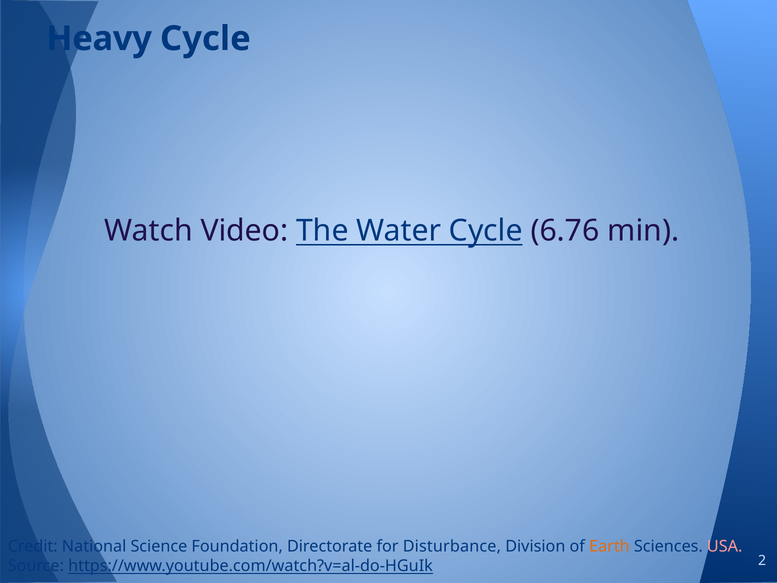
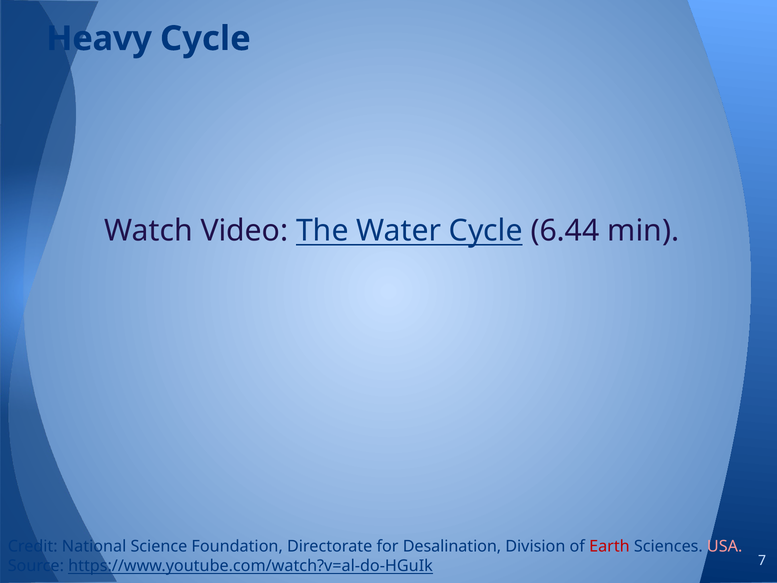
6.76: 6.76 -> 6.44
Disturbance: Disturbance -> Desalination
Earth colour: orange -> red
2: 2 -> 7
